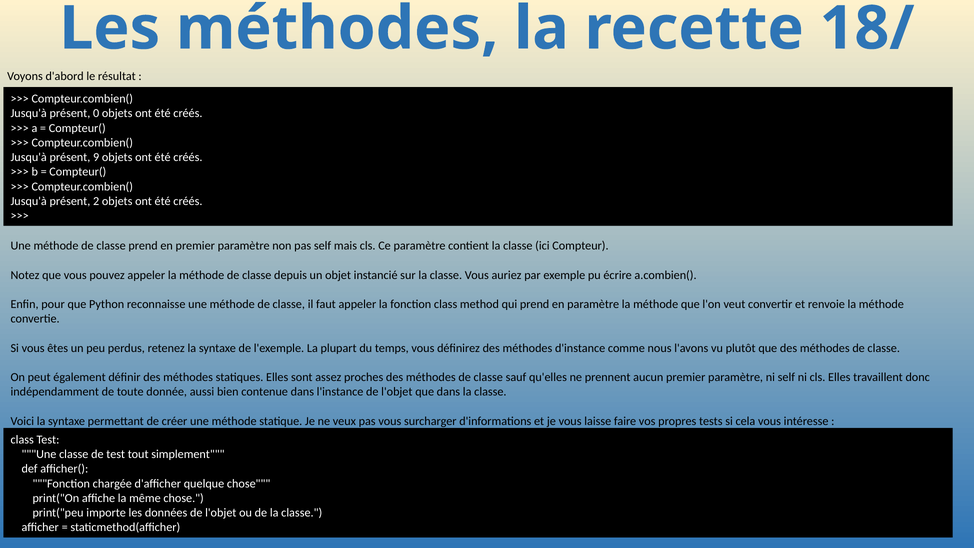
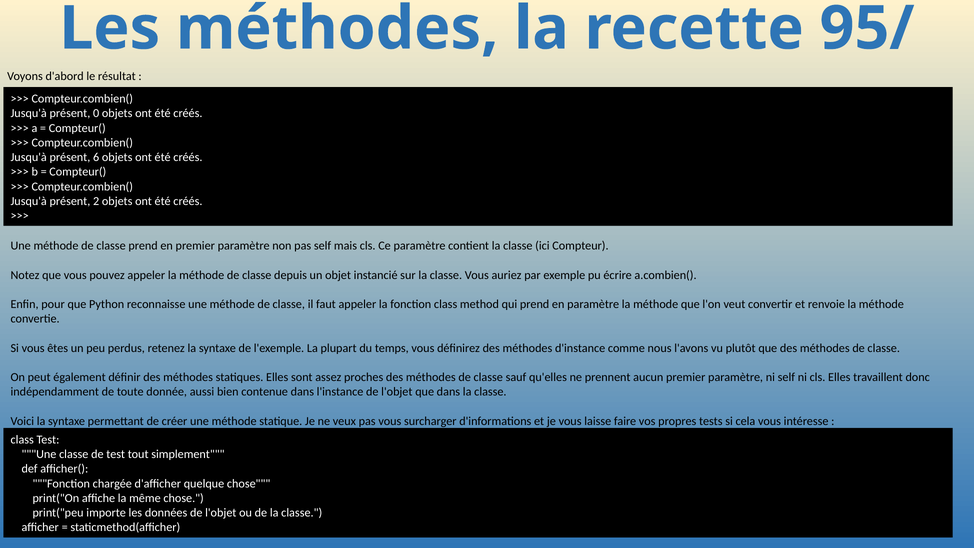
18/: 18/ -> 95/
9: 9 -> 6
